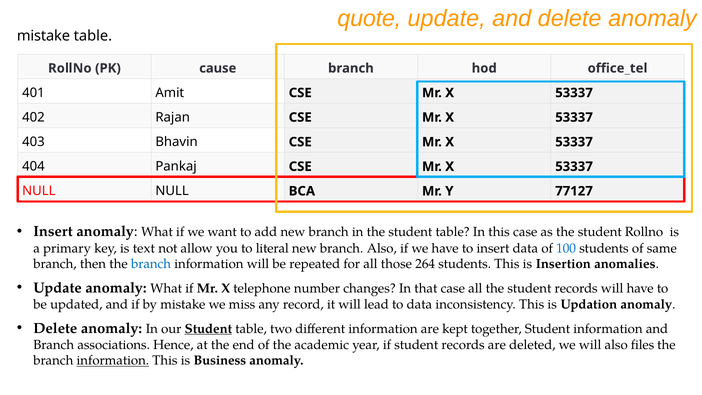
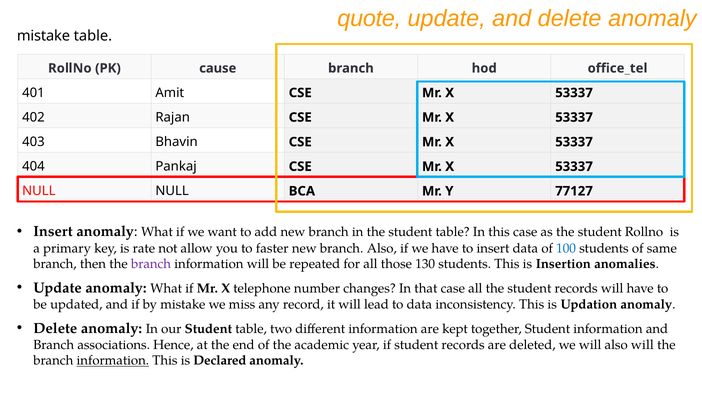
text: text -> rate
literal: literal -> faster
branch at (151, 264) colour: blue -> purple
264: 264 -> 130
Student at (208, 329) underline: present -> none
also files: files -> will
Business: Business -> Declared
